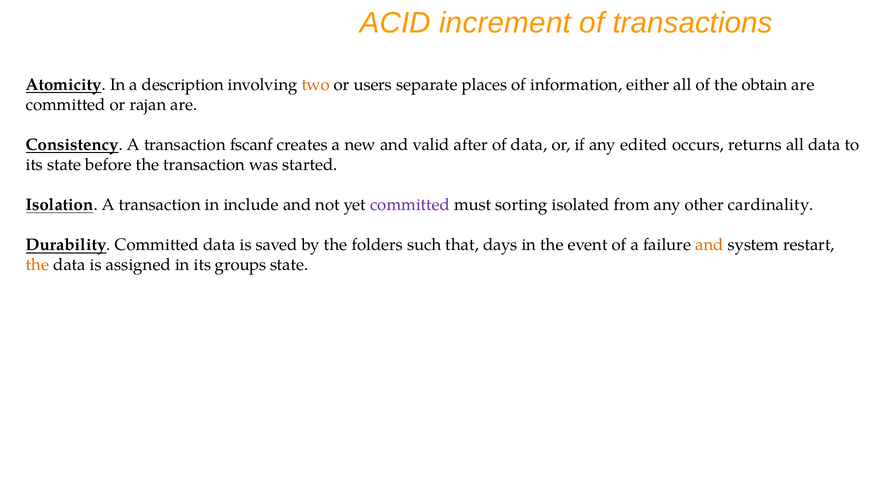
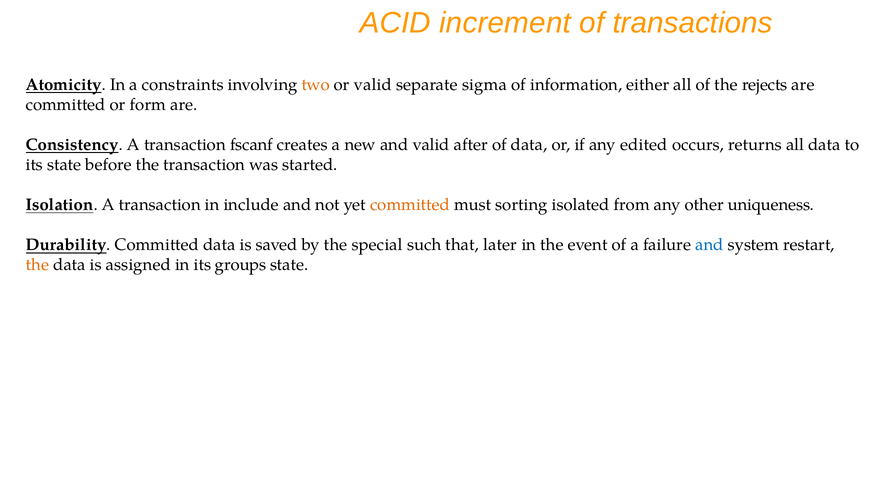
description: description -> constraints
or users: users -> valid
places: places -> sigma
obtain: obtain -> rejects
rajan: rajan -> form
committed at (410, 205) colour: purple -> orange
cardinality: cardinality -> uniqueness
folders: folders -> special
days: days -> later
and at (709, 245) colour: orange -> blue
